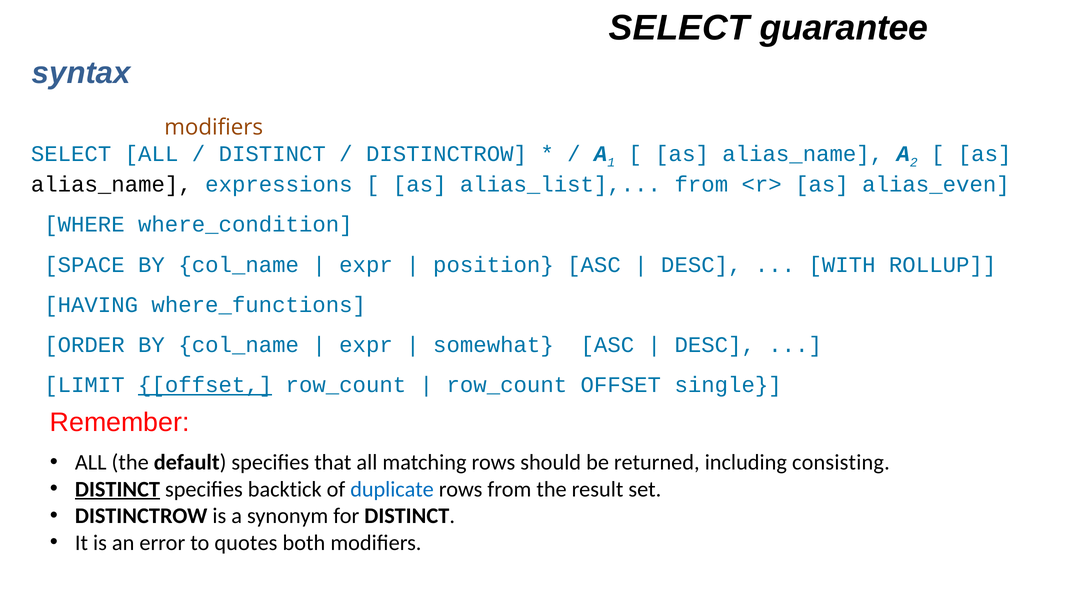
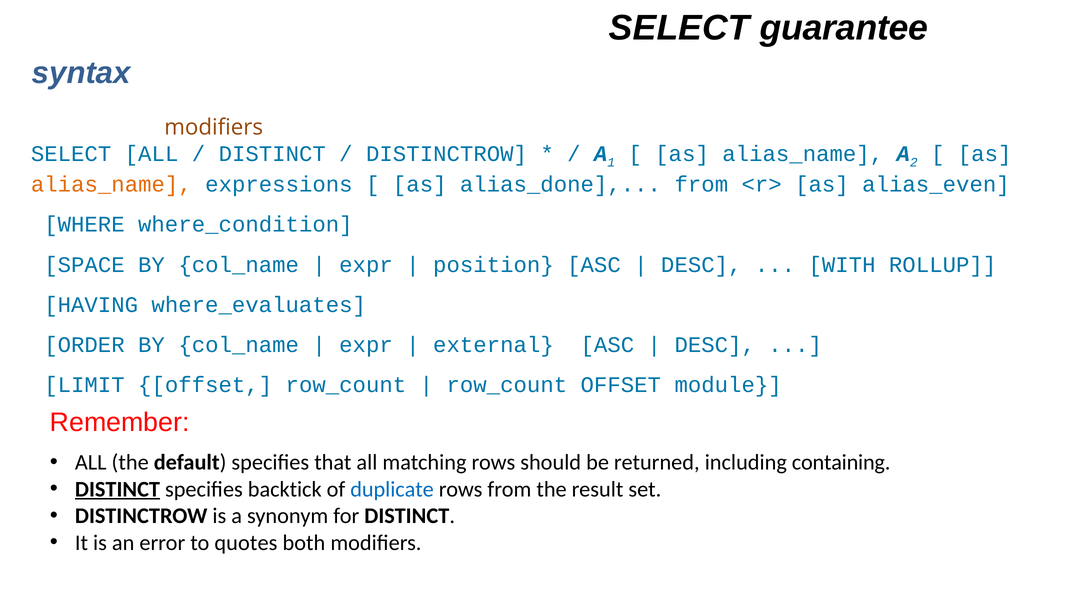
alias_name at (111, 184) colour: black -> orange
alias_list: alias_list -> alias_done
where_functions: where_functions -> where_evaluates
somewhat: somewhat -> external
offset at (205, 385) underline: present -> none
single: single -> module
consisting: consisting -> containing
